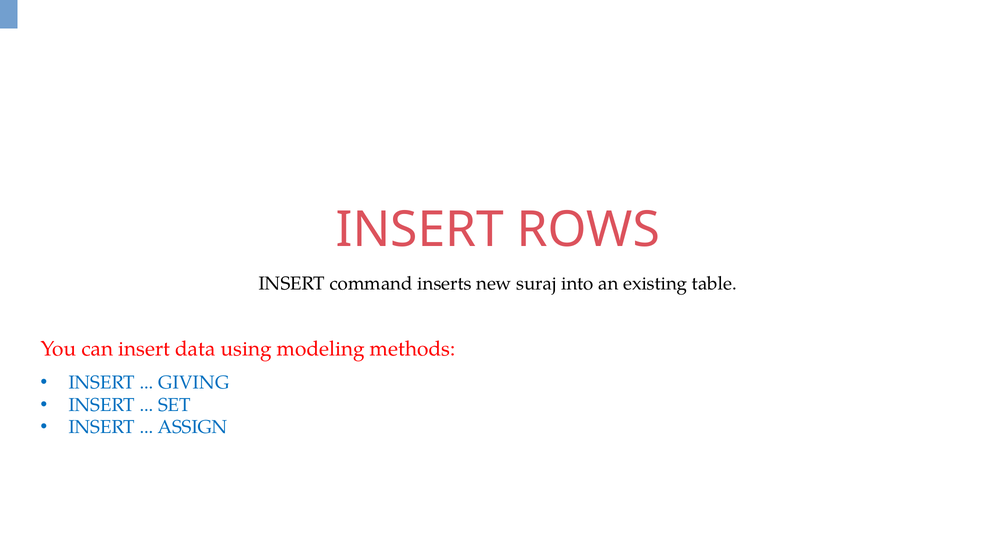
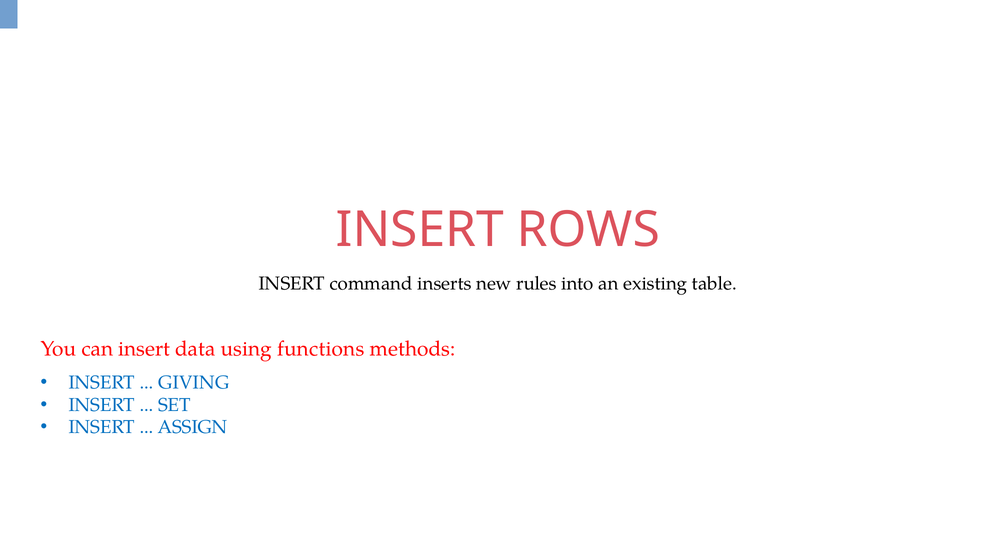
suraj: suraj -> rules
modeling: modeling -> functions
